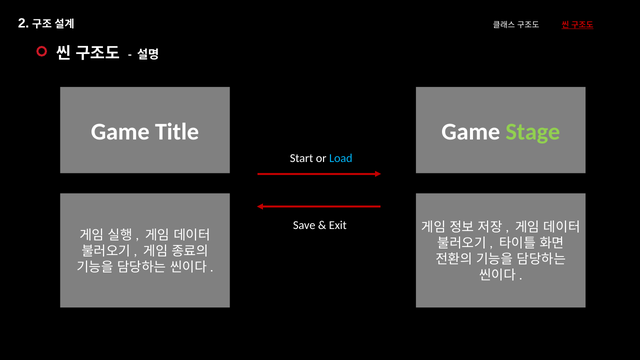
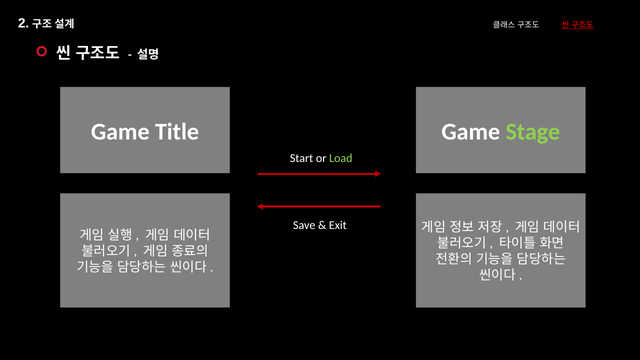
Load colour: light blue -> light green
